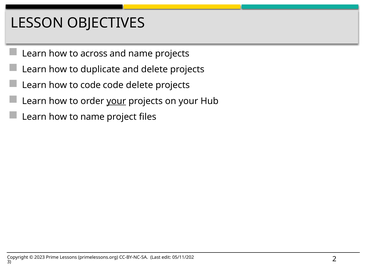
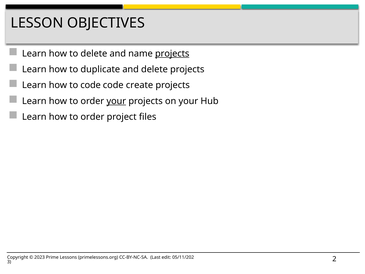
to across: across -> delete
projects at (172, 53) underline: none -> present
code delete: delete -> create
name at (92, 117): name -> order
